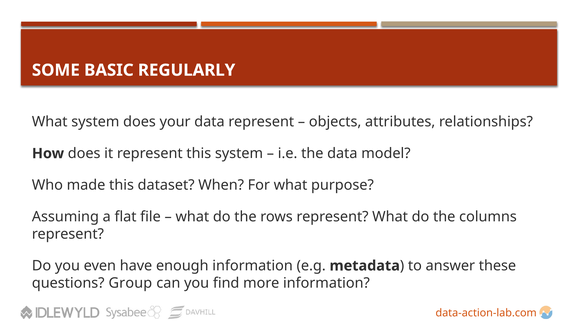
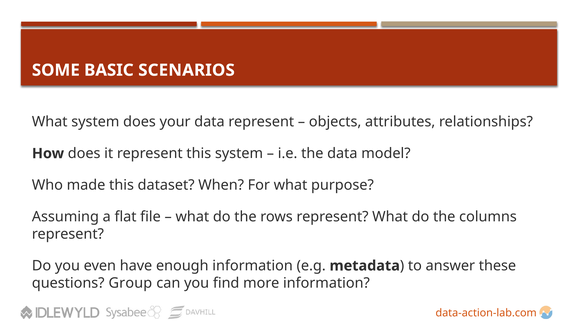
REGULARLY: REGULARLY -> SCENARIOS
